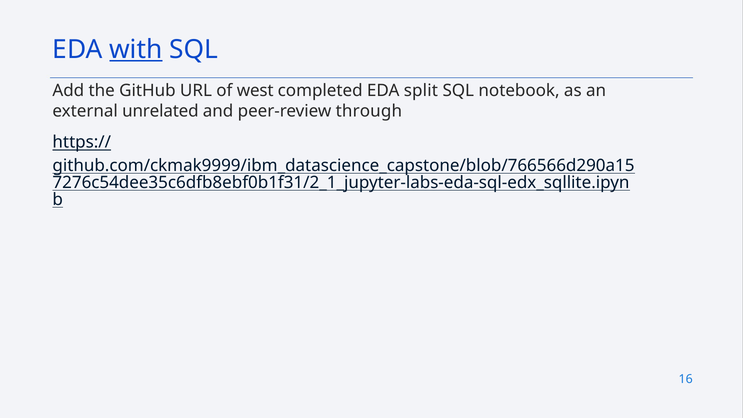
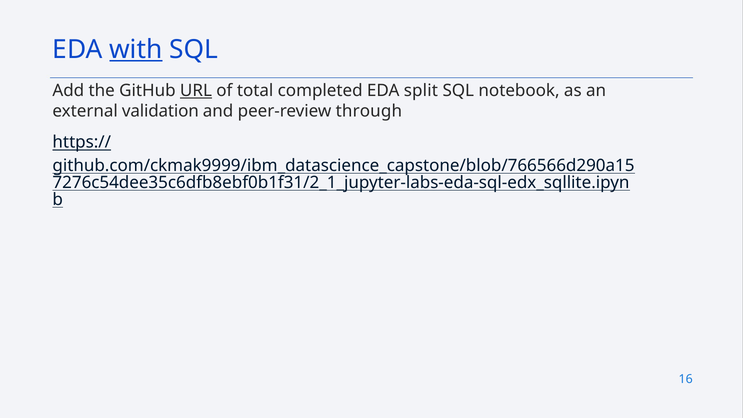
URL underline: none -> present
west: west -> total
unrelated: unrelated -> validation
